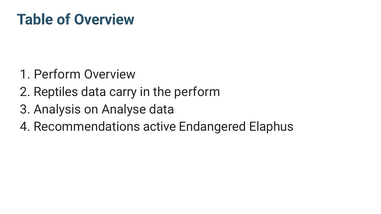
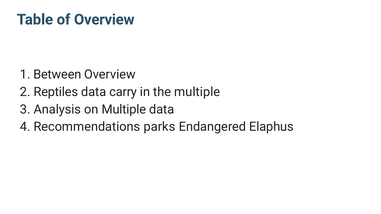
1 Perform: Perform -> Between
the perform: perform -> multiple
on Analyse: Analyse -> Multiple
active: active -> parks
